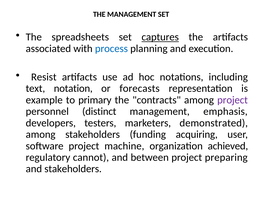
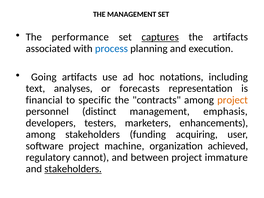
spreadsheets: spreadsheets -> performance
Resist: Resist -> Going
notation: notation -> analyses
example: example -> financial
primary: primary -> specific
project at (233, 100) colour: purple -> orange
demonstrated: demonstrated -> enhancements
preparing: preparing -> immature
stakeholders at (73, 169) underline: none -> present
